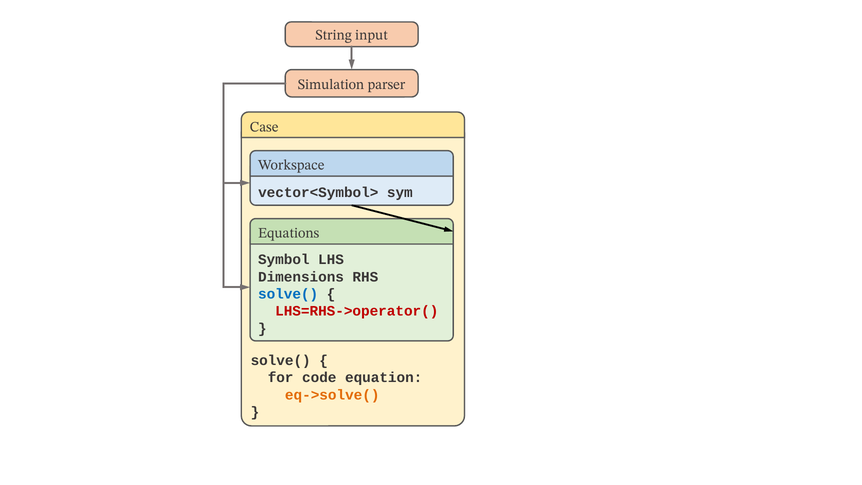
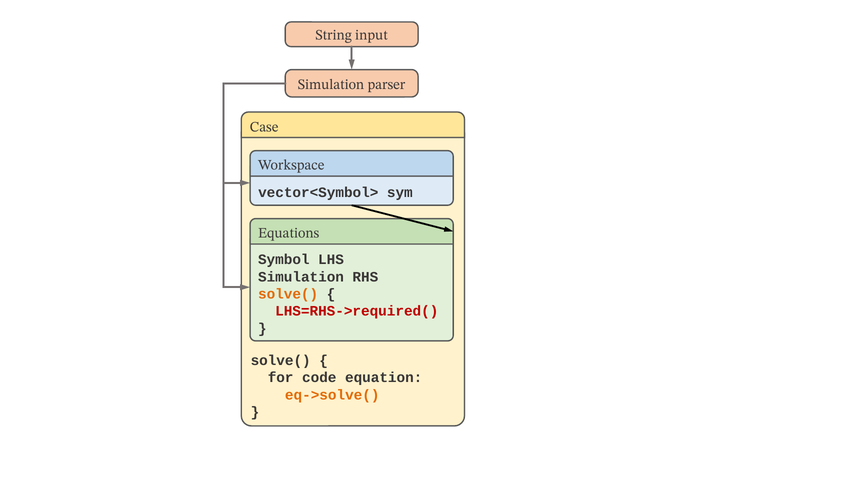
Dimensions at (301, 277): Dimensions -> Simulation
solve( at (288, 294) colour: blue -> orange
LHS=RHS->operator(: LHS=RHS->operator( -> LHS=RHS->required(
